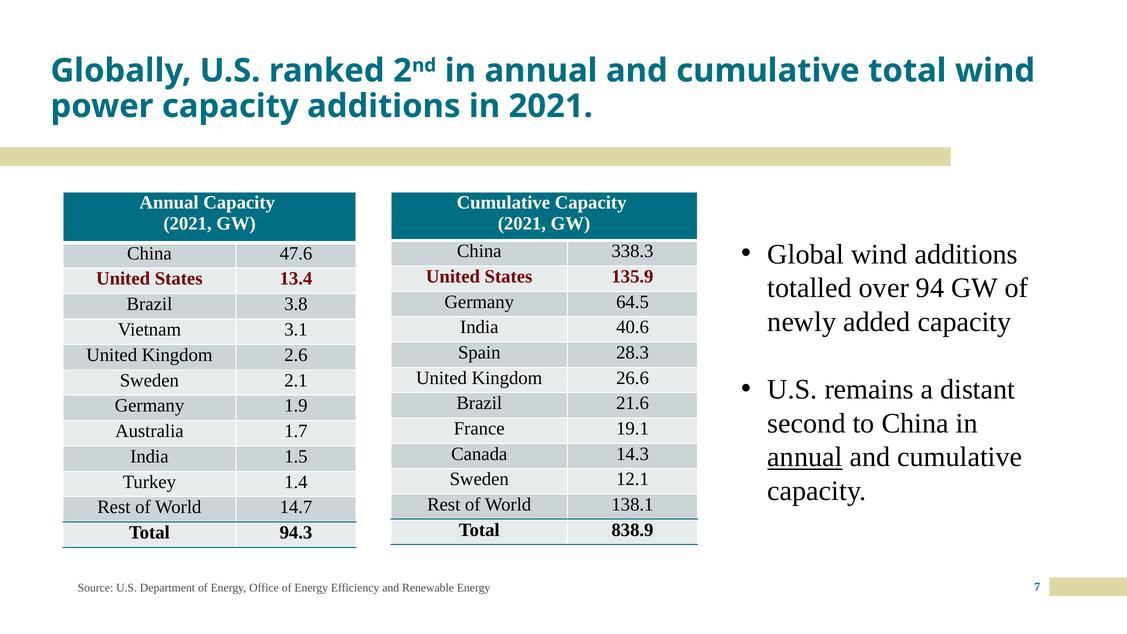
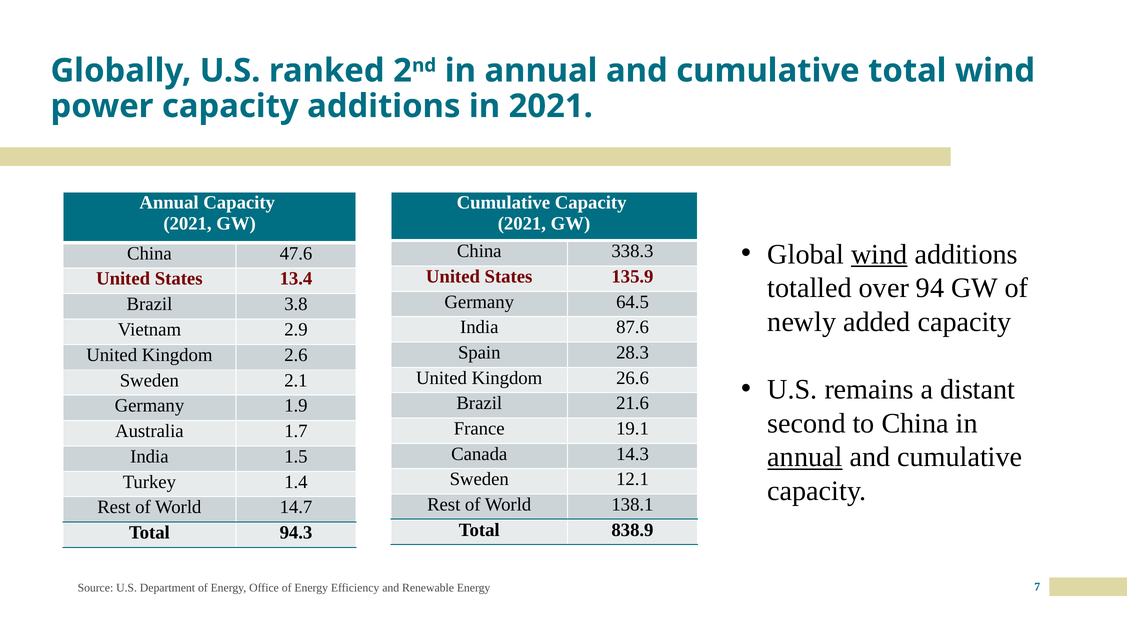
wind at (879, 254) underline: none -> present
40.6: 40.6 -> 87.6
3.1: 3.1 -> 2.9
